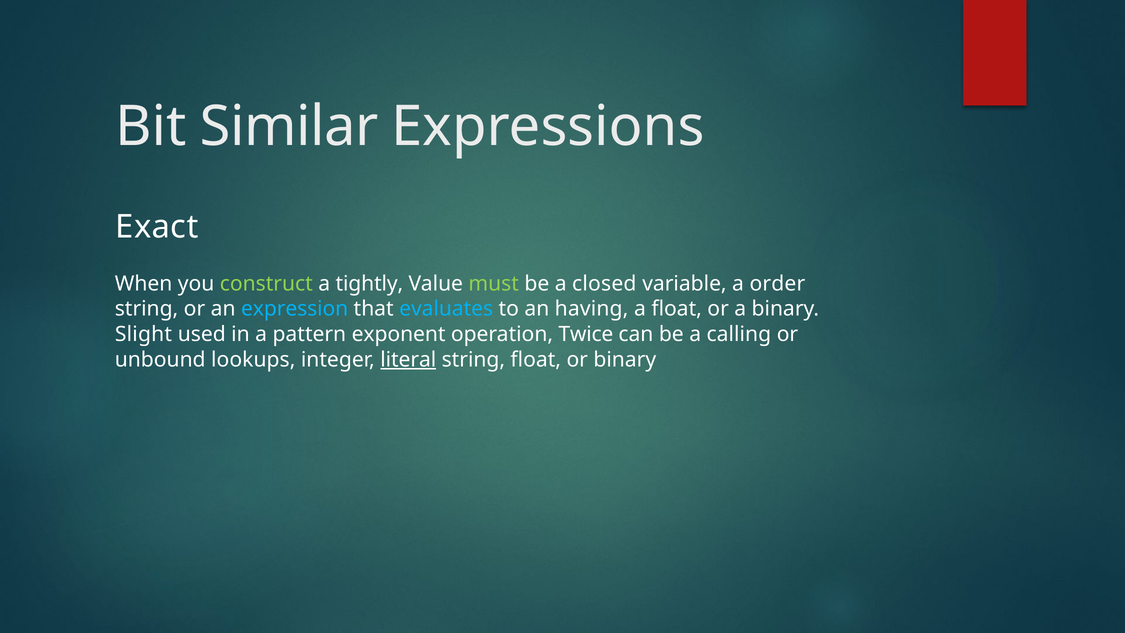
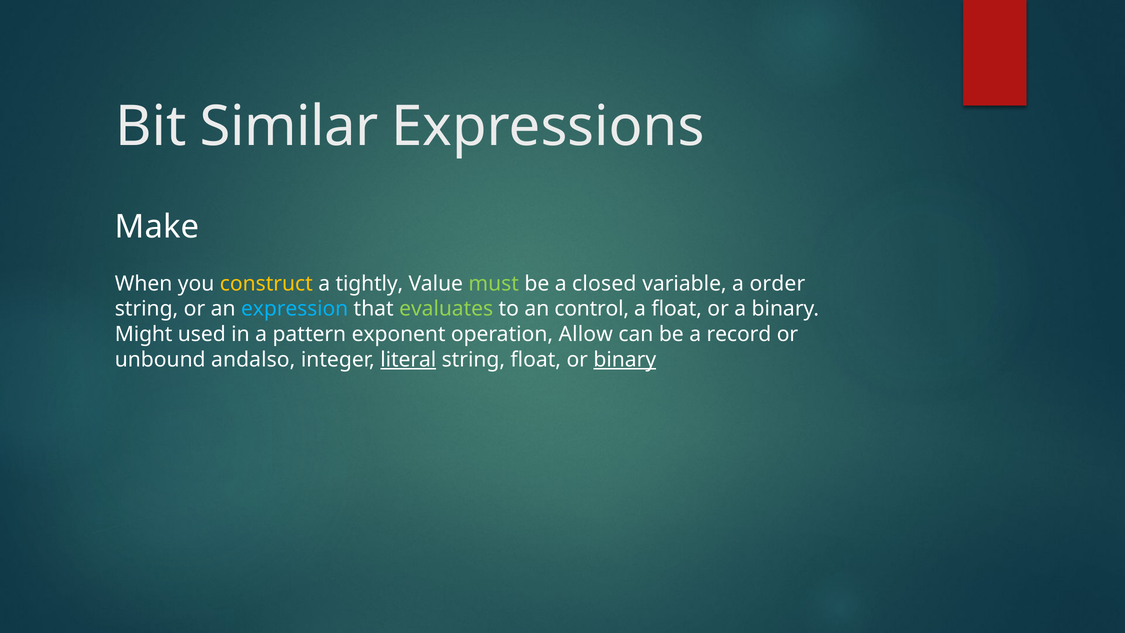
Exact: Exact -> Make
construct colour: light green -> yellow
evaluates colour: light blue -> light green
having: having -> control
Slight: Slight -> Might
Twice: Twice -> Allow
calling: calling -> record
lookups: lookups -> andalso
binary at (625, 360) underline: none -> present
